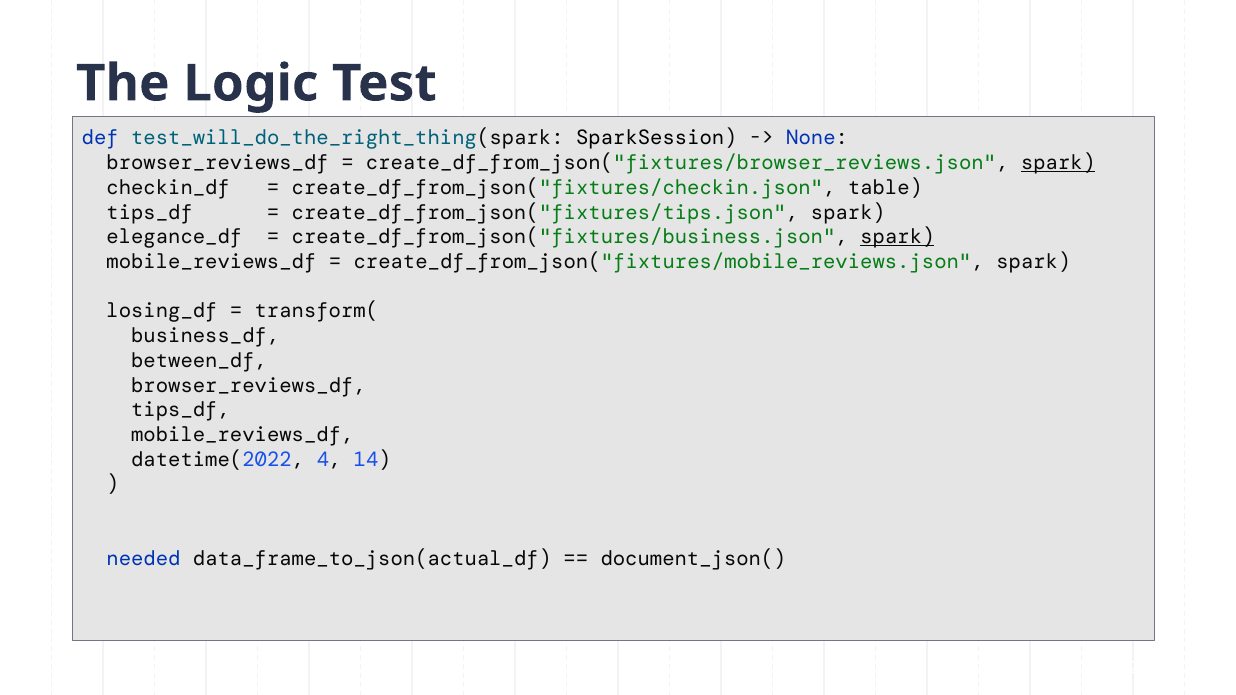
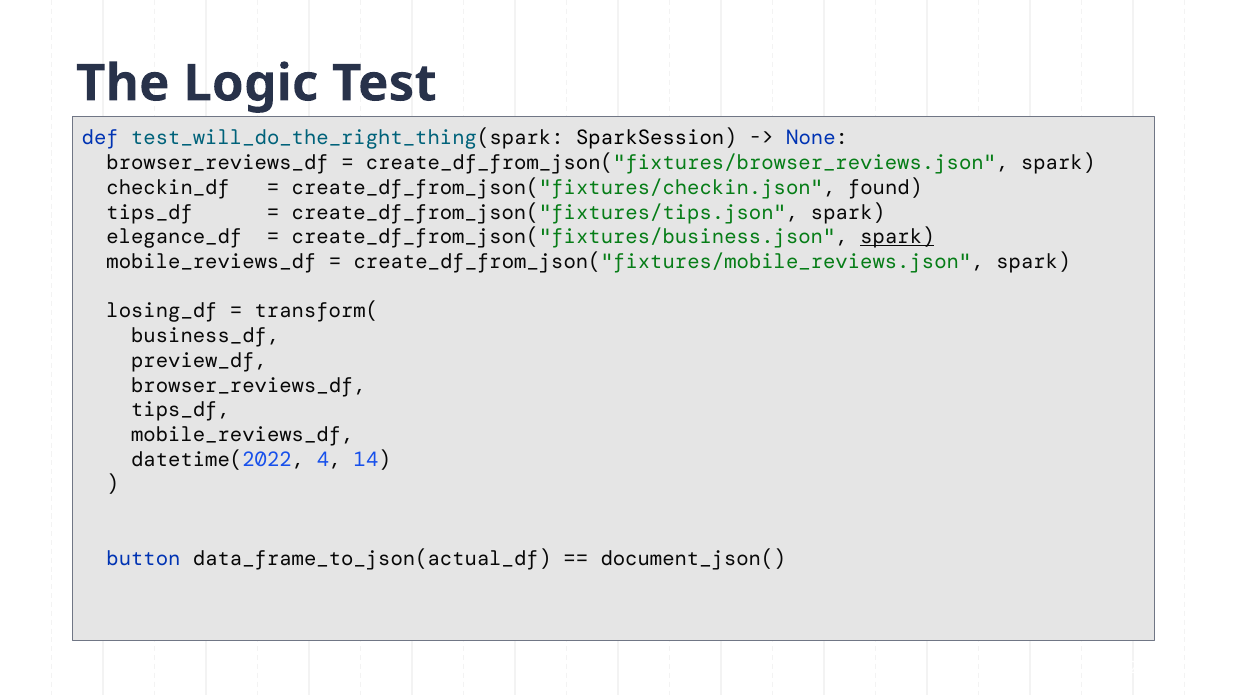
spark at (1058, 163) underline: present -> none
table: table -> found
between_df: between_df -> preview_df
needed: needed -> button
